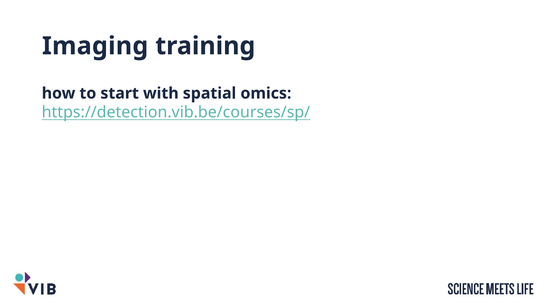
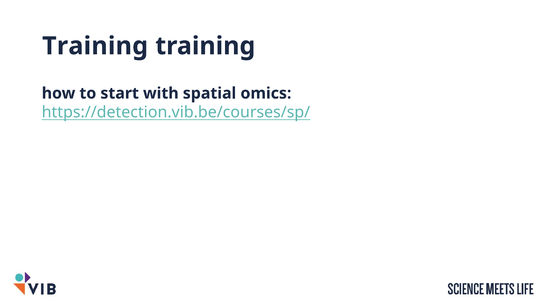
Imaging at (95, 46): Imaging -> Training
